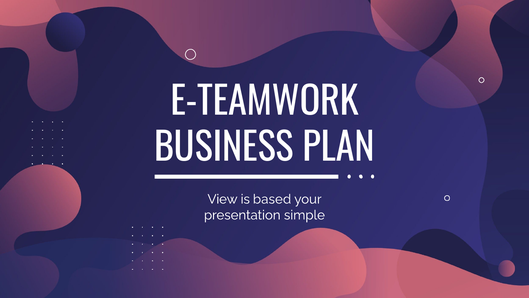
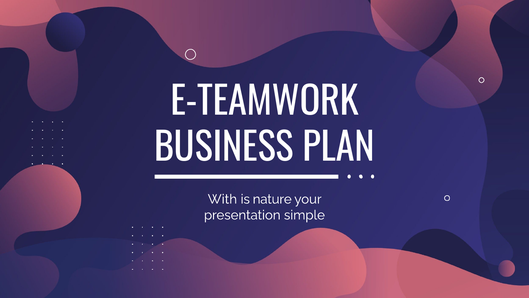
View: View -> With
based: based -> nature
